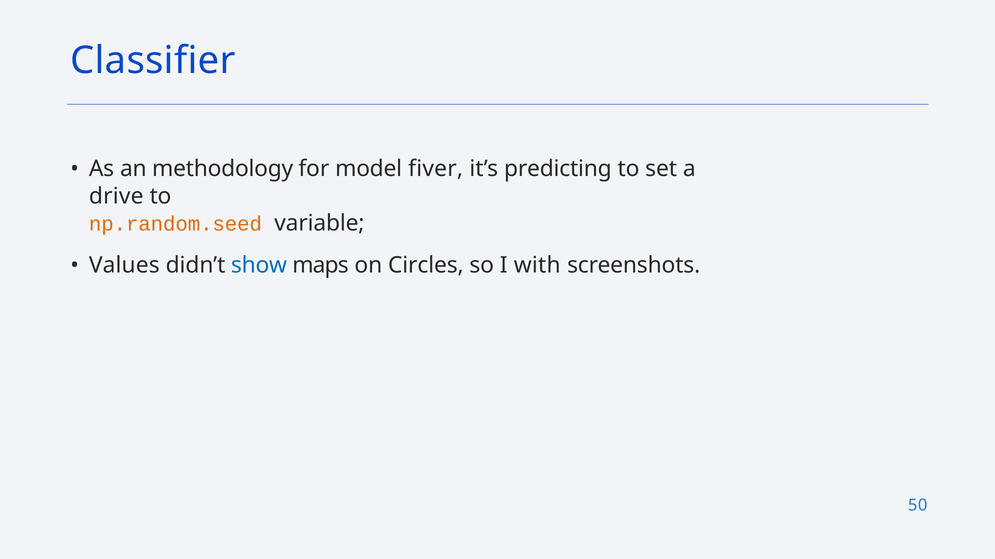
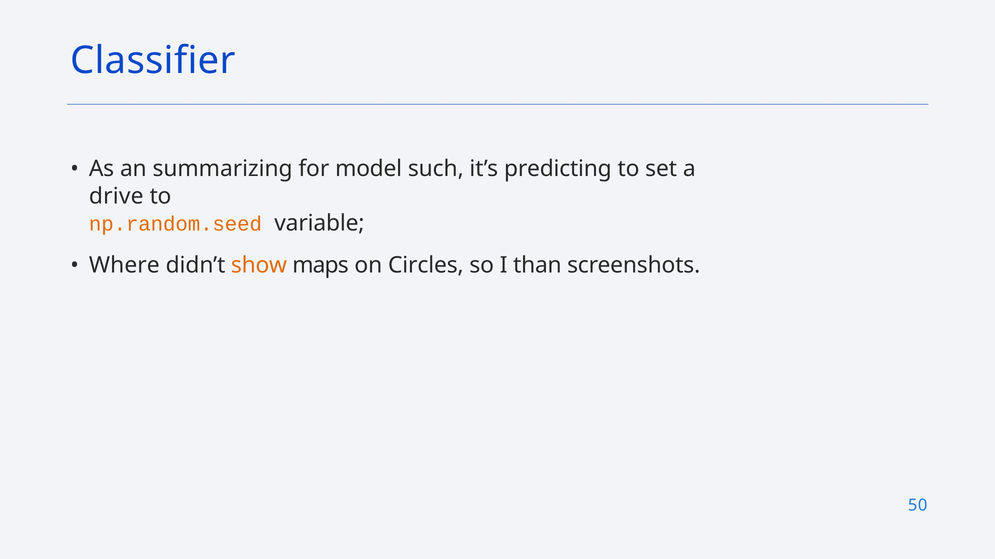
methodology: methodology -> summarizing
fiver: fiver -> such
Values: Values -> Where
show colour: blue -> orange
with: with -> than
